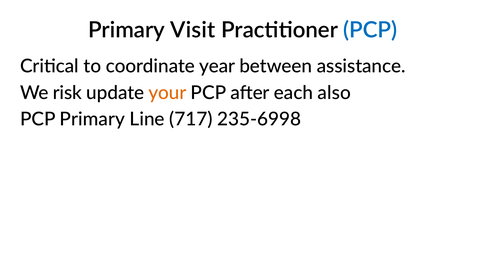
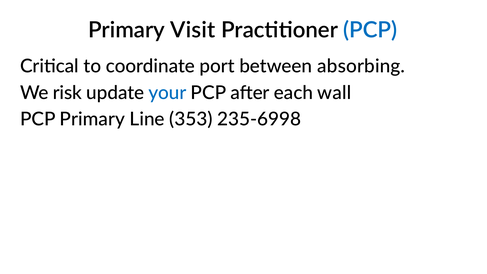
year: year -> port
assistance: assistance -> absorbing
your colour: orange -> blue
also: also -> wall
717: 717 -> 353
